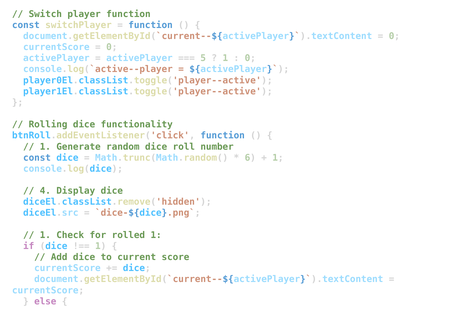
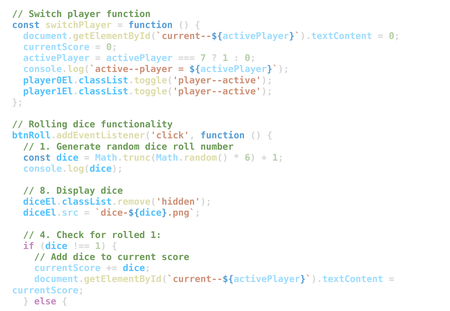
5: 5 -> 7
4: 4 -> 8
1 at (45, 235): 1 -> 4
